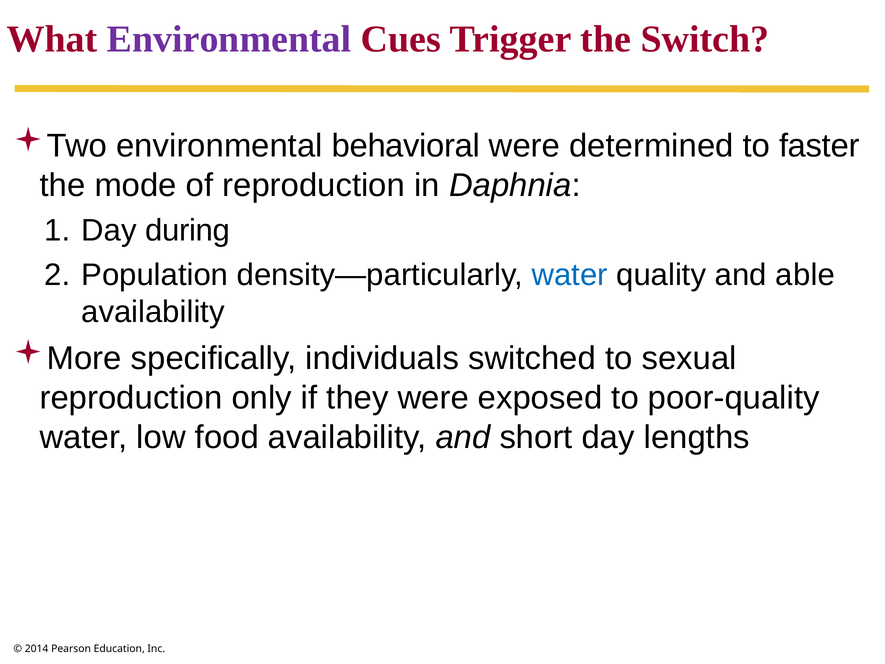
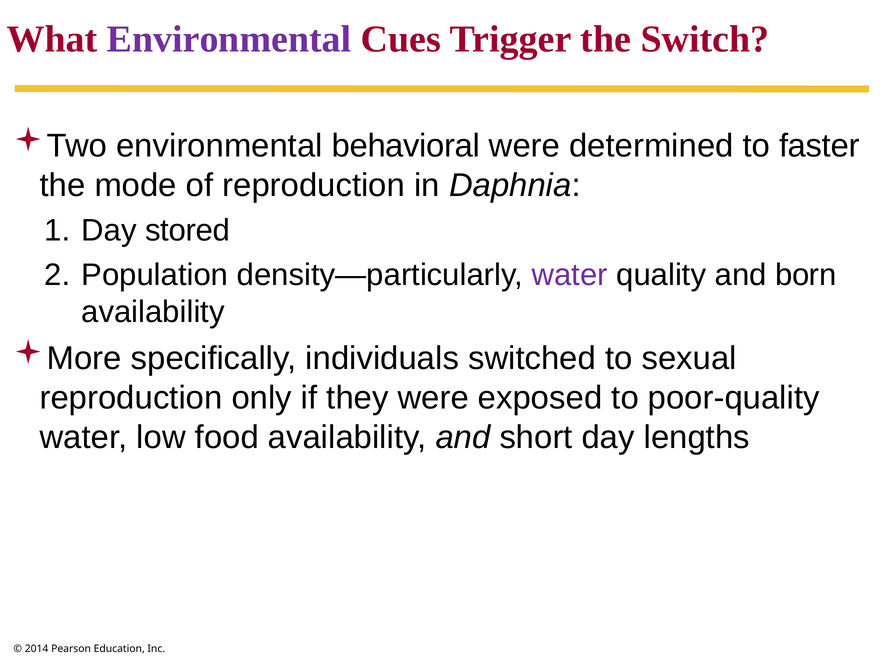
during: during -> stored
water at (570, 275) colour: blue -> purple
able: able -> born
